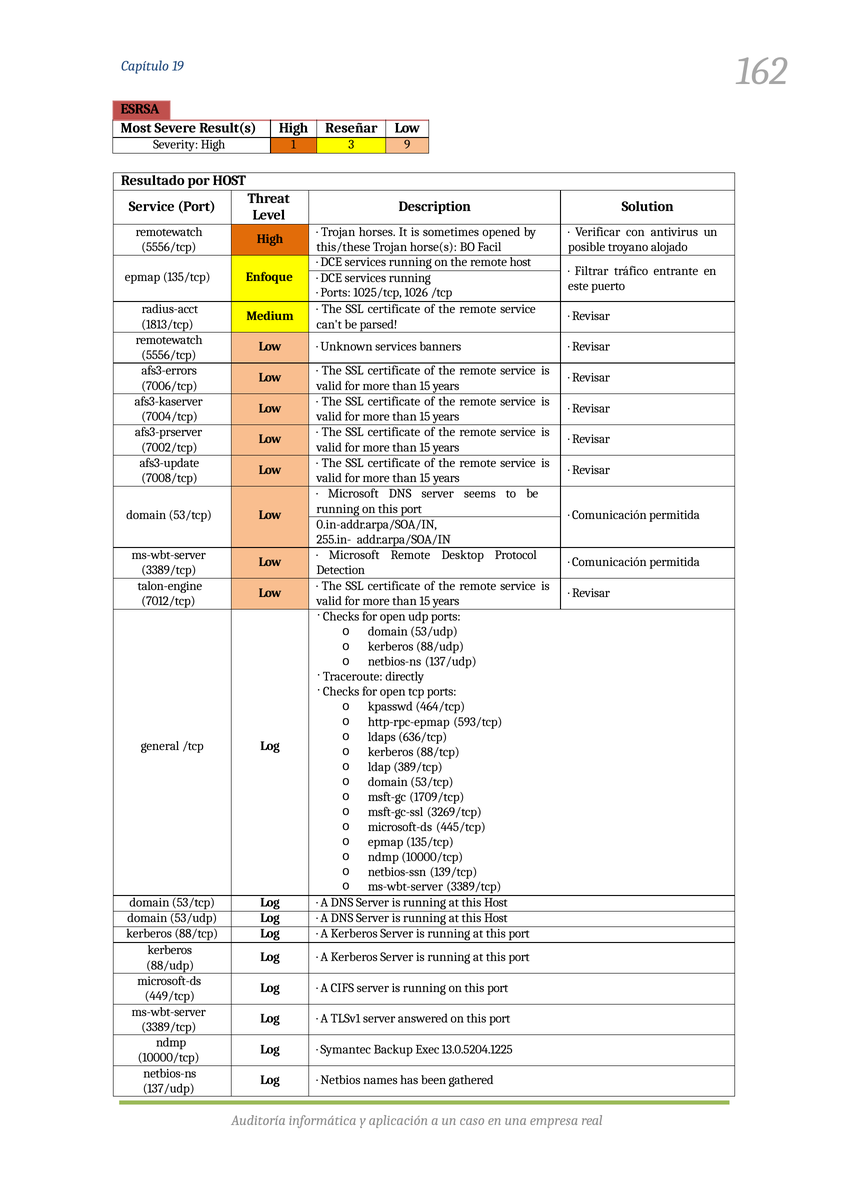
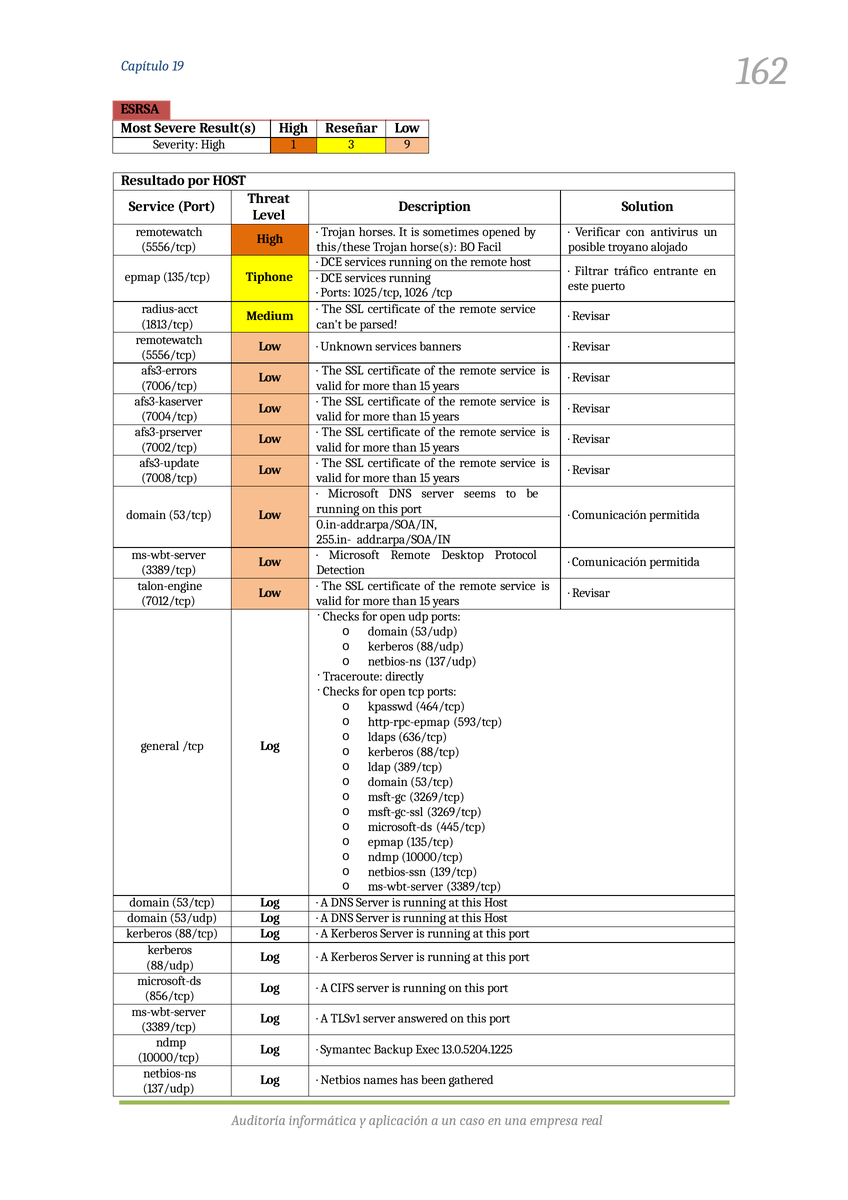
Enfoque: Enfoque -> Tiphone
msft-gc 1709/tcp: 1709/tcp -> 3269/tcp
449/tcp: 449/tcp -> 856/tcp
